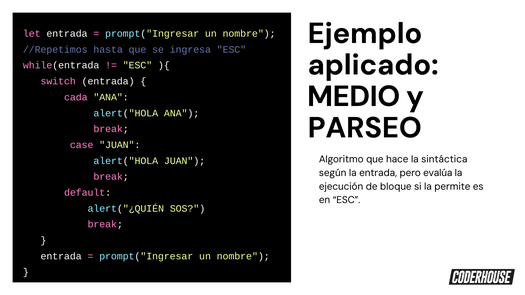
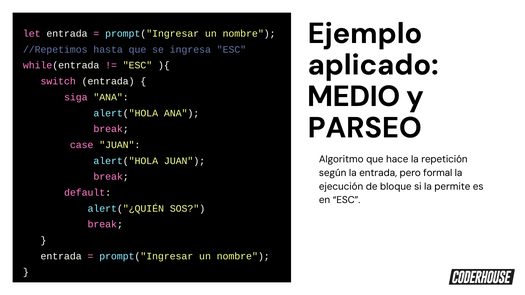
cada: cada -> siga
sintáctica: sintáctica -> repetición
evalúa: evalúa -> formal
